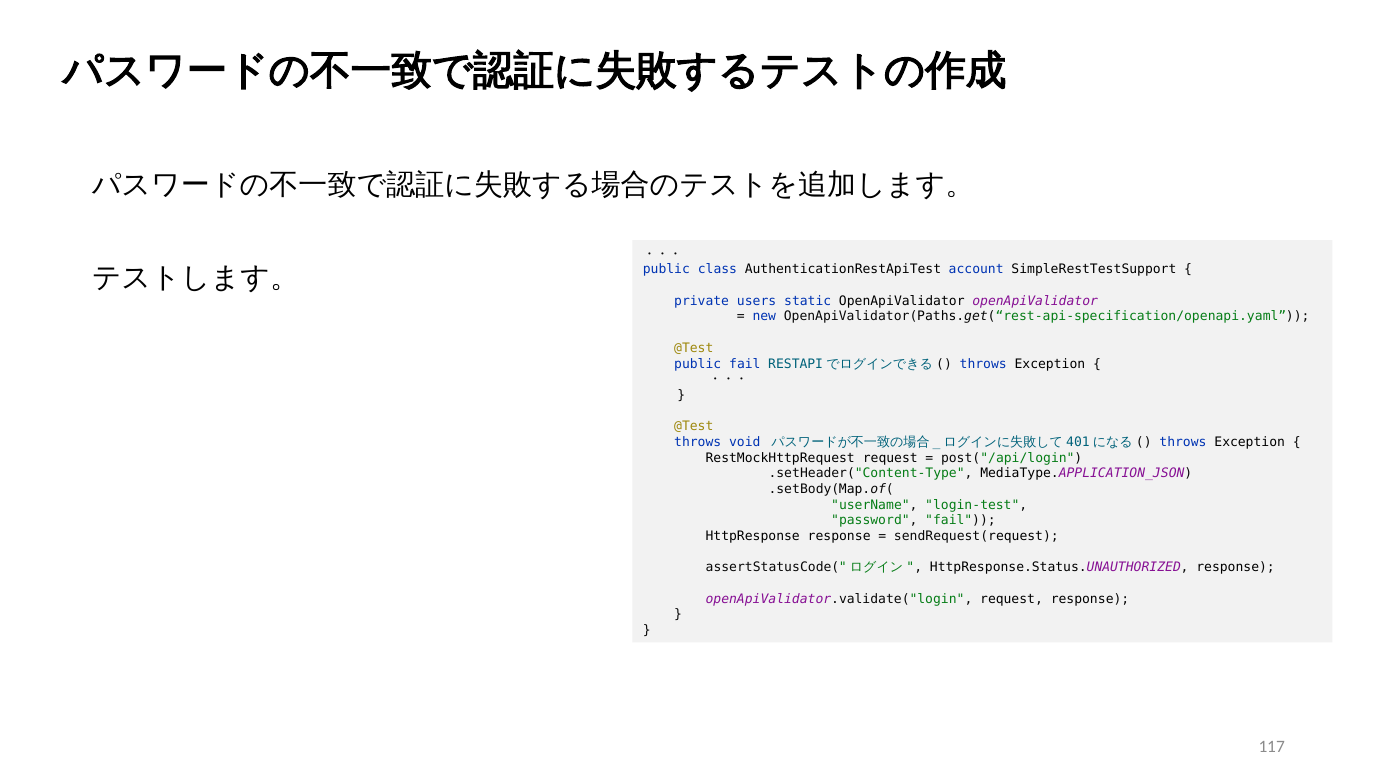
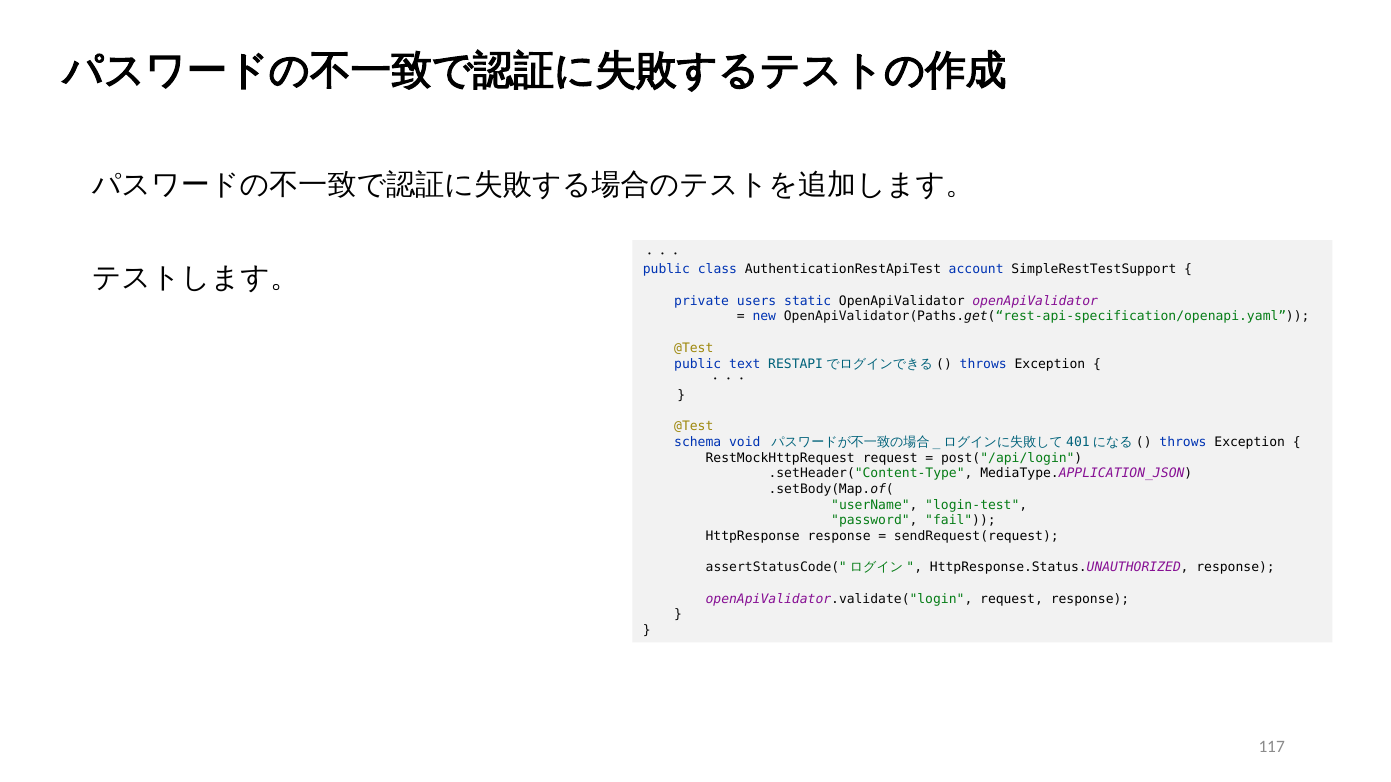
public fail: fail -> text
throws at (698, 442): throws -> schema
